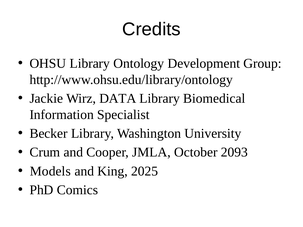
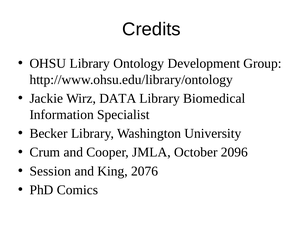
2093: 2093 -> 2096
Models: Models -> Session
2025: 2025 -> 2076
